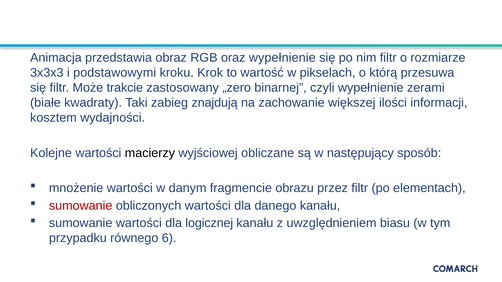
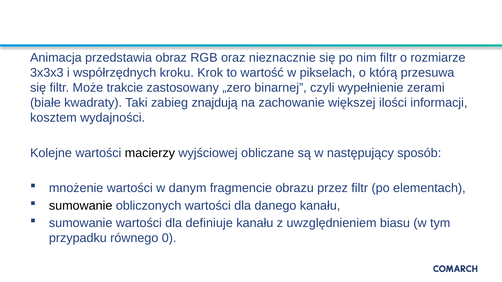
oraz wypełnienie: wypełnienie -> nieznacznie
podstawowymi: podstawowymi -> współrzędnych
sumowanie at (81, 206) colour: red -> black
logicznej: logicznej -> definiuje
6: 6 -> 0
